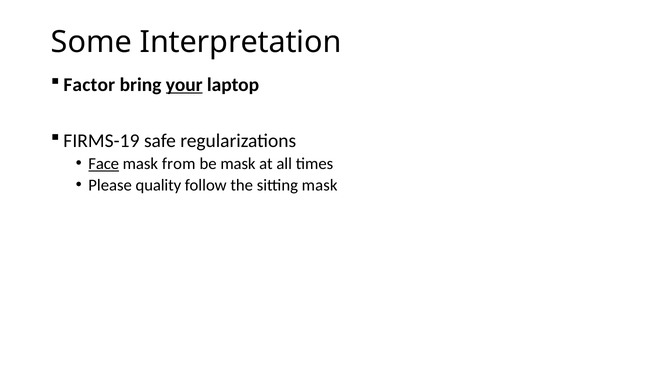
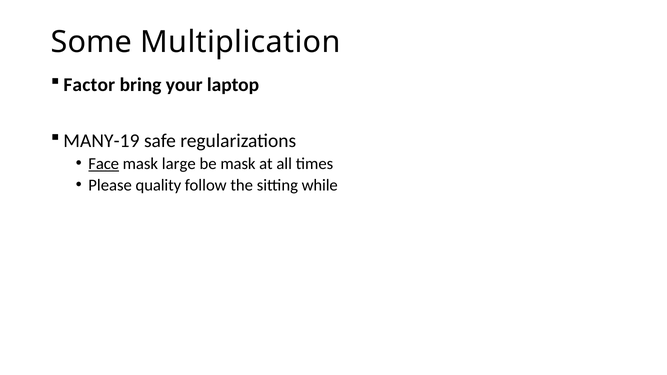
Interpretation: Interpretation -> Multiplication
your underline: present -> none
FIRMS-19: FIRMS-19 -> MANY-19
from: from -> large
sitting mask: mask -> while
